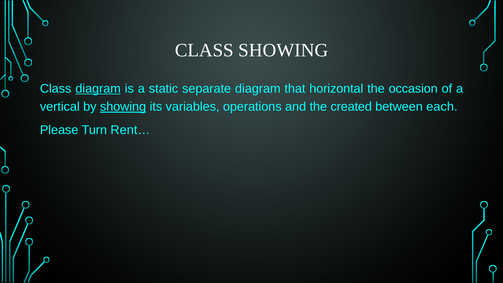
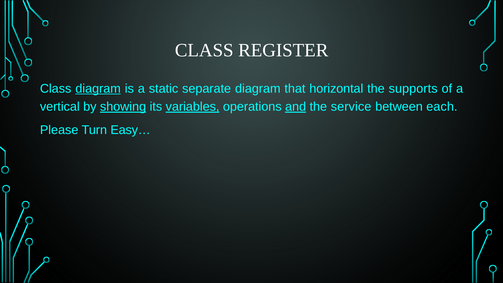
CLASS SHOWING: SHOWING -> REGISTER
occasion: occasion -> supports
variables underline: none -> present
and underline: none -> present
created: created -> service
Rent…: Rent… -> Easy…
